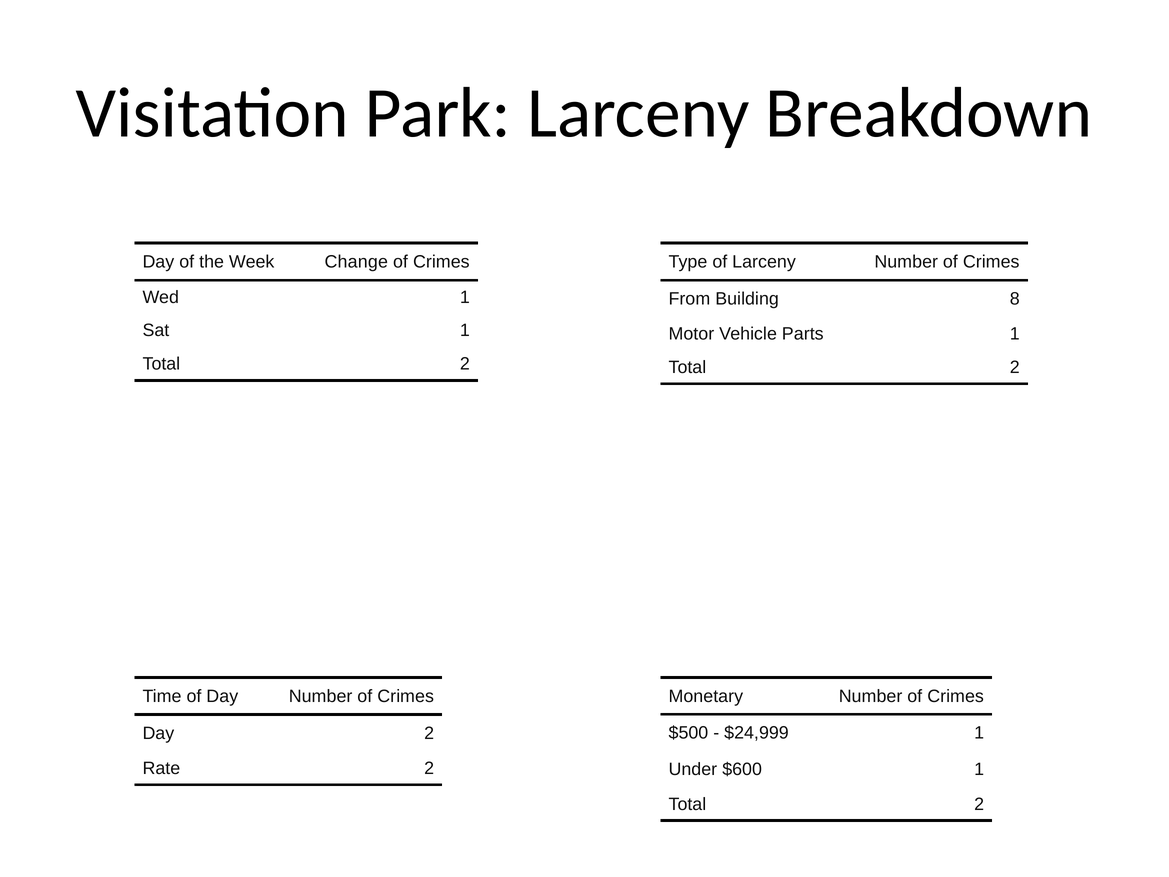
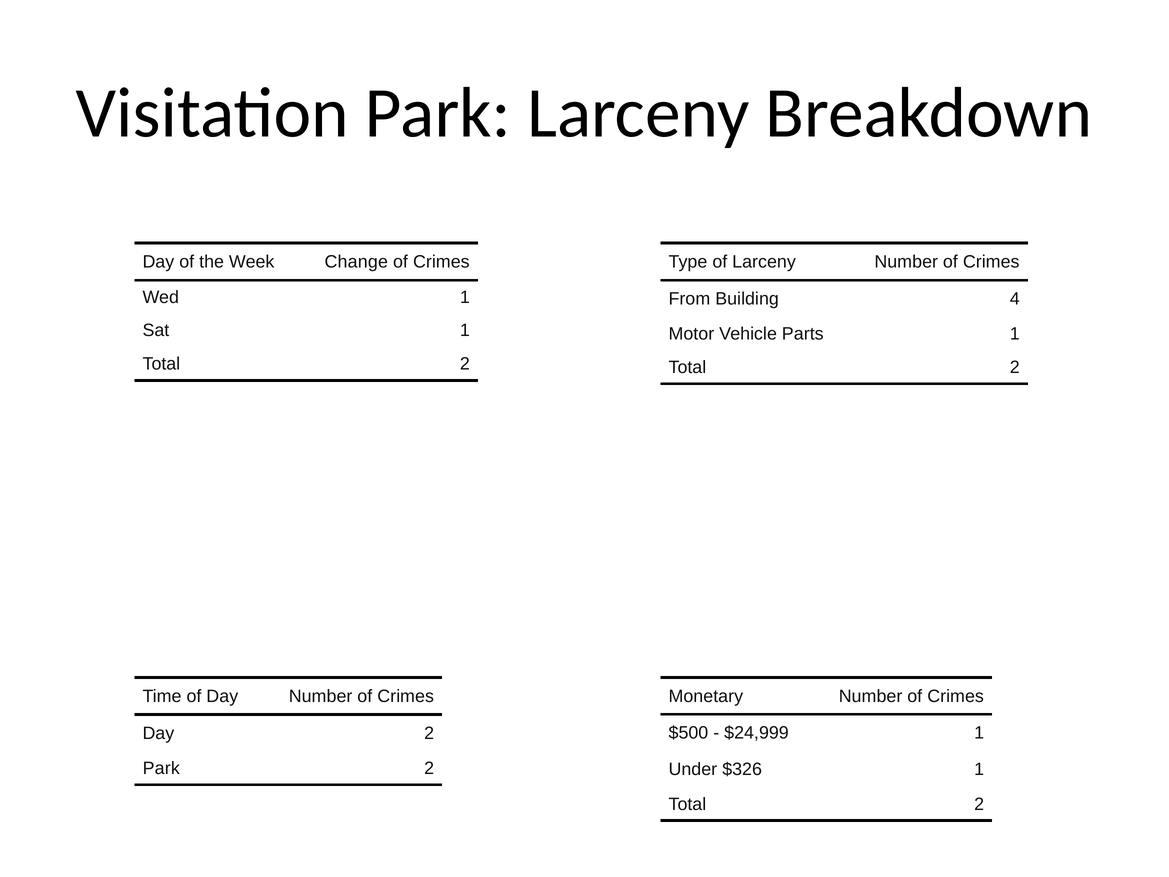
8: 8 -> 4
Rate at (161, 768): Rate -> Park
$600: $600 -> $326
